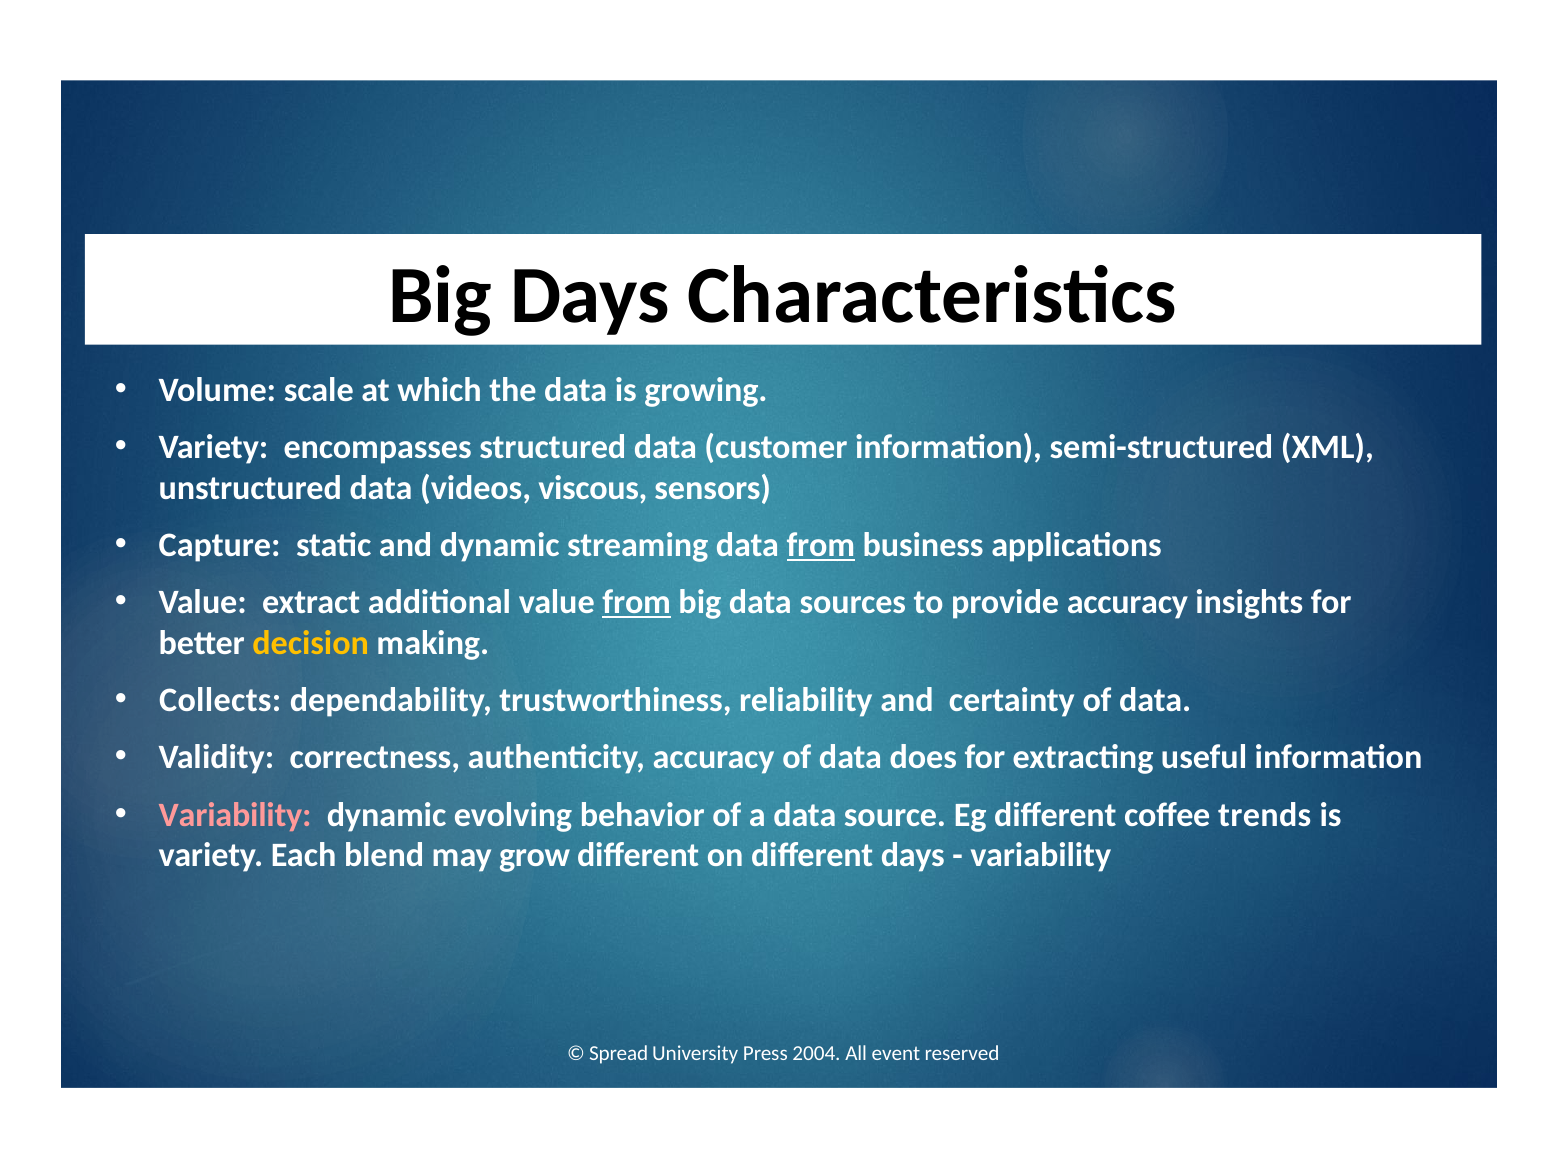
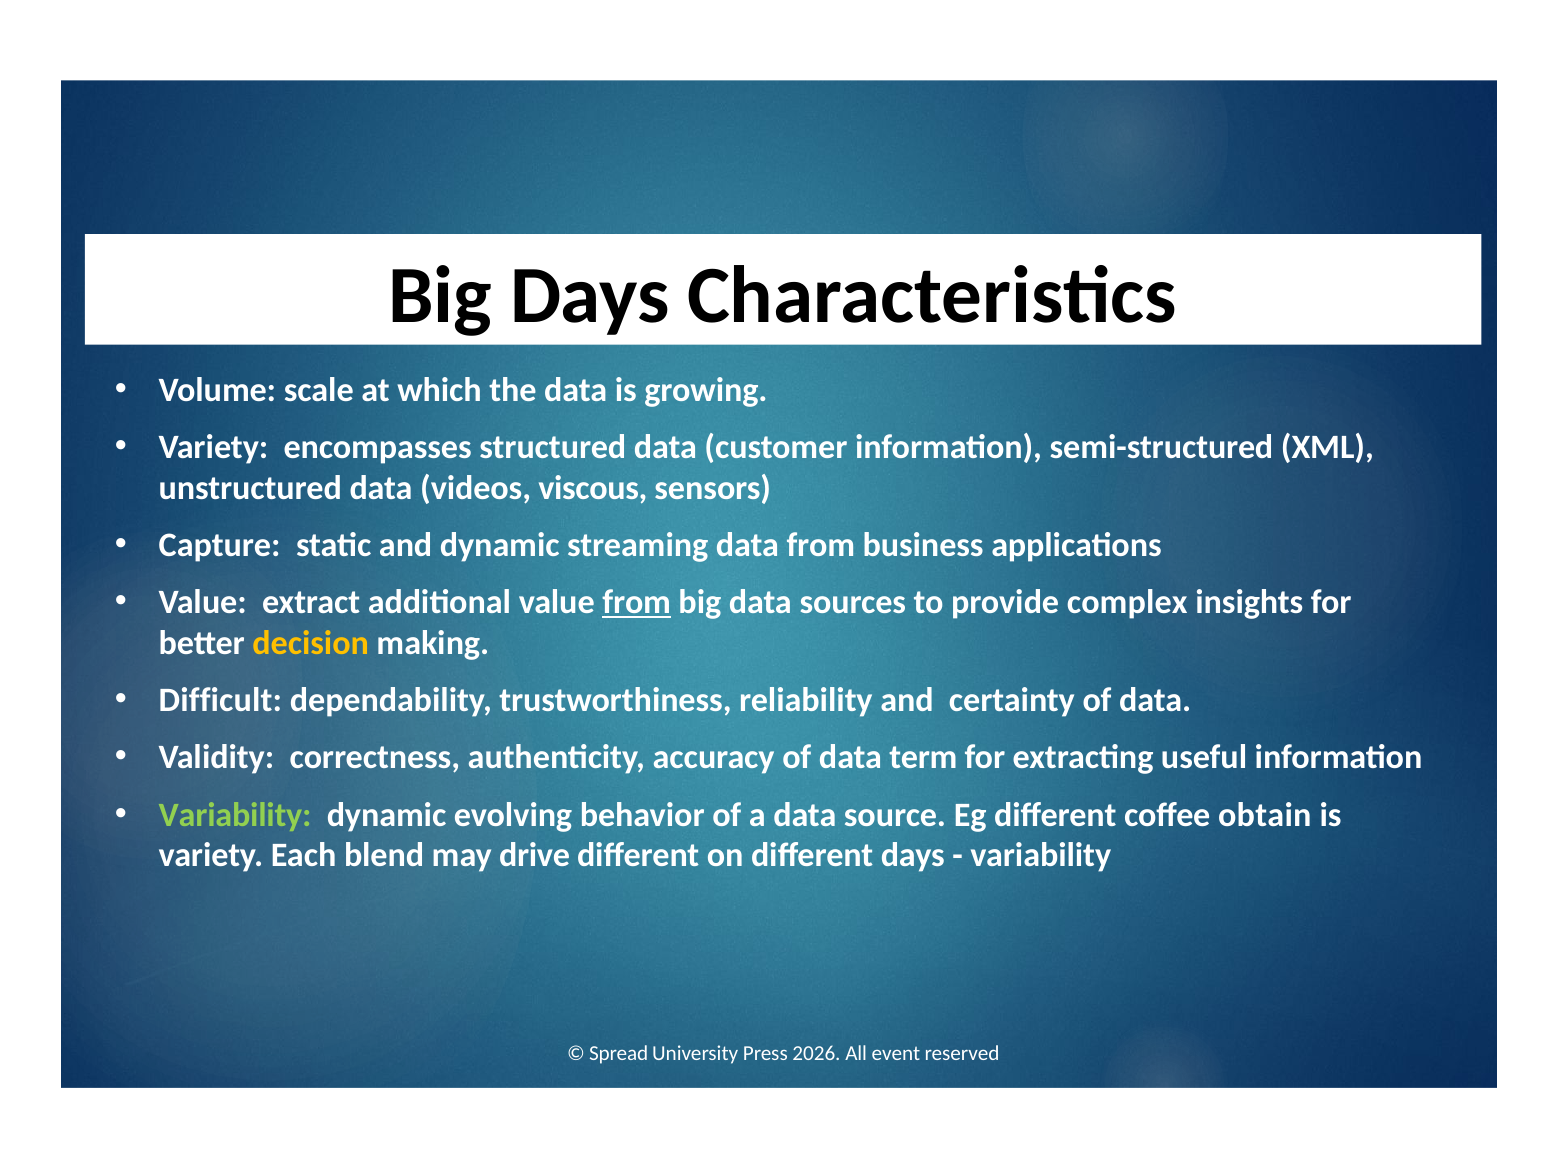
from at (821, 545) underline: present -> none
provide accuracy: accuracy -> complex
Collects: Collects -> Difficult
does: does -> term
Variability at (235, 815) colour: pink -> light green
trends: trends -> obtain
grow: grow -> drive
2004: 2004 -> 2026
